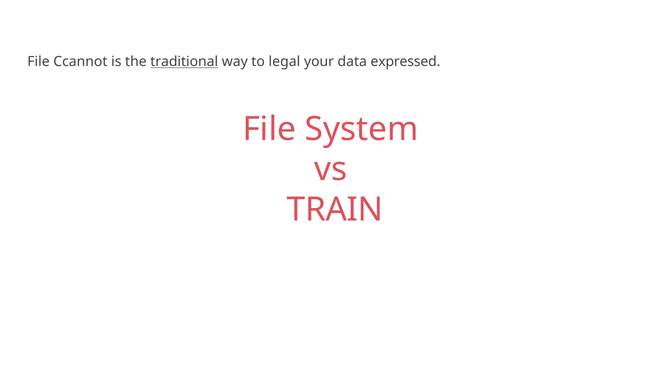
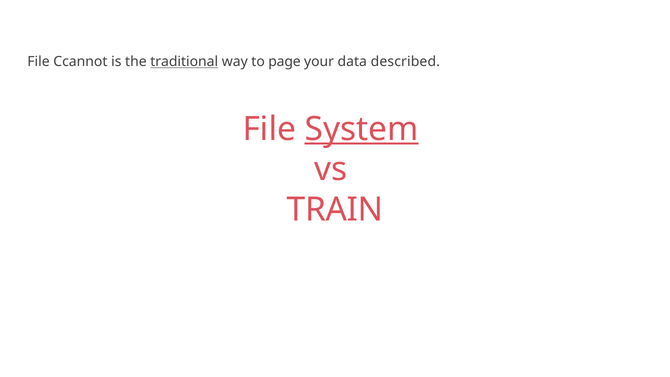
legal: legal -> page
expressed: expressed -> described
System underline: none -> present
